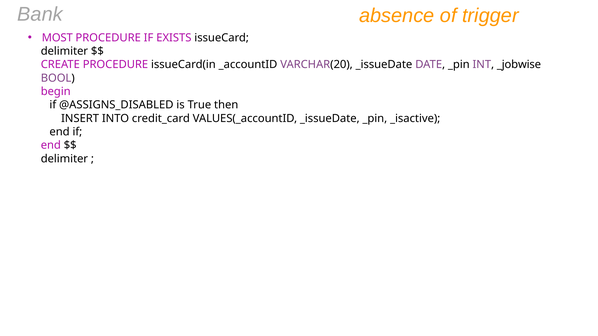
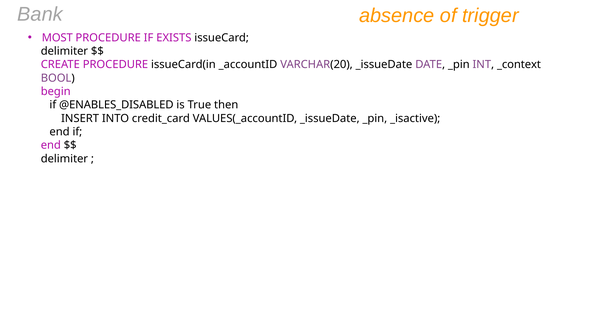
_jobwise: _jobwise -> _context
@ASSIGNS_DISABLED: @ASSIGNS_DISABLED -> @ENABLES_DISABLED
